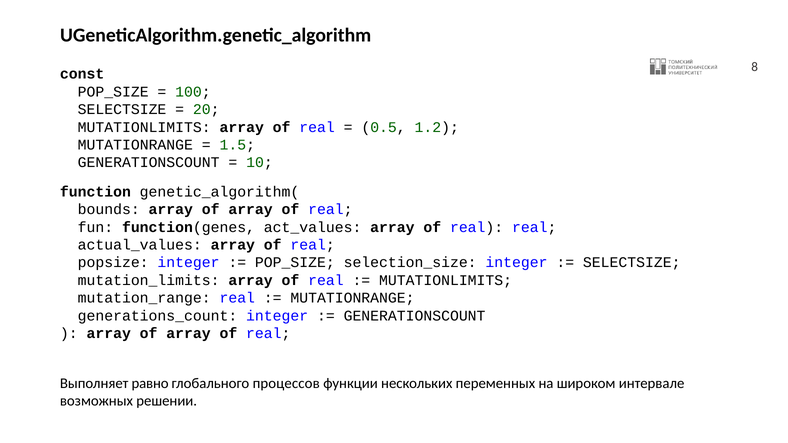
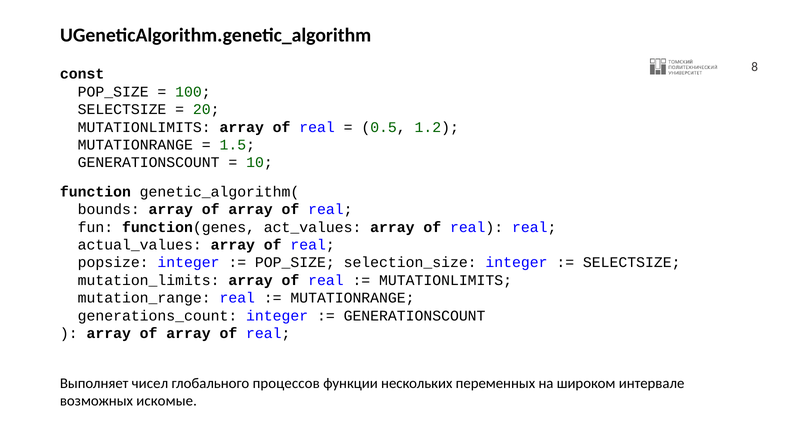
равно: равно -> чисел
решении: решении -> искомые
